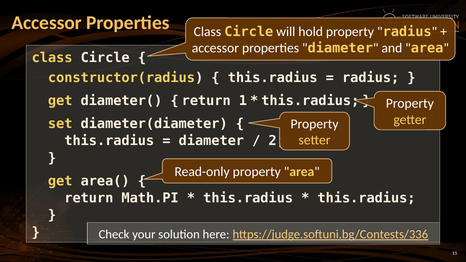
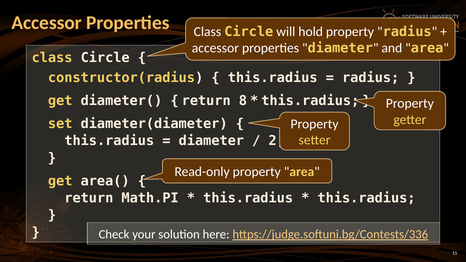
1: 1 -> 8
